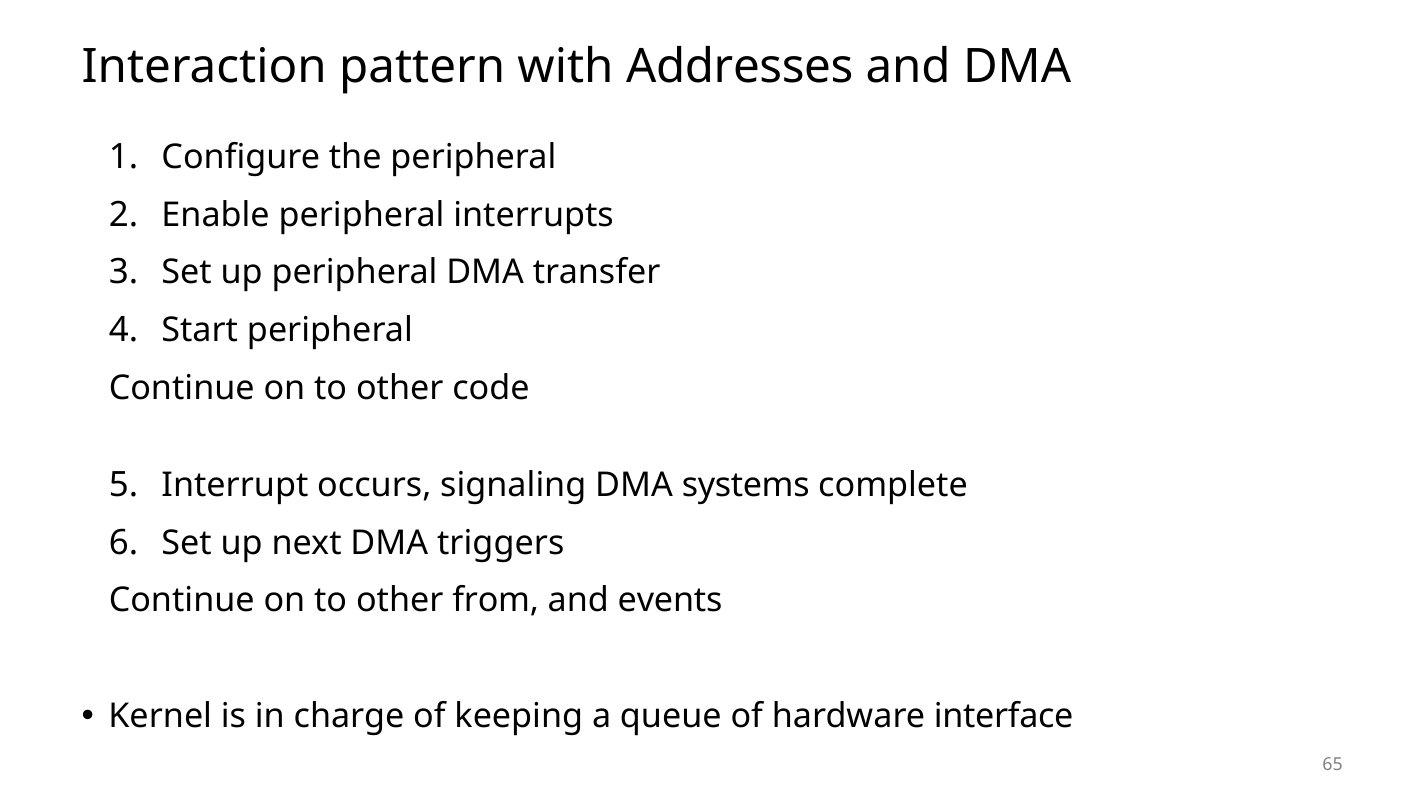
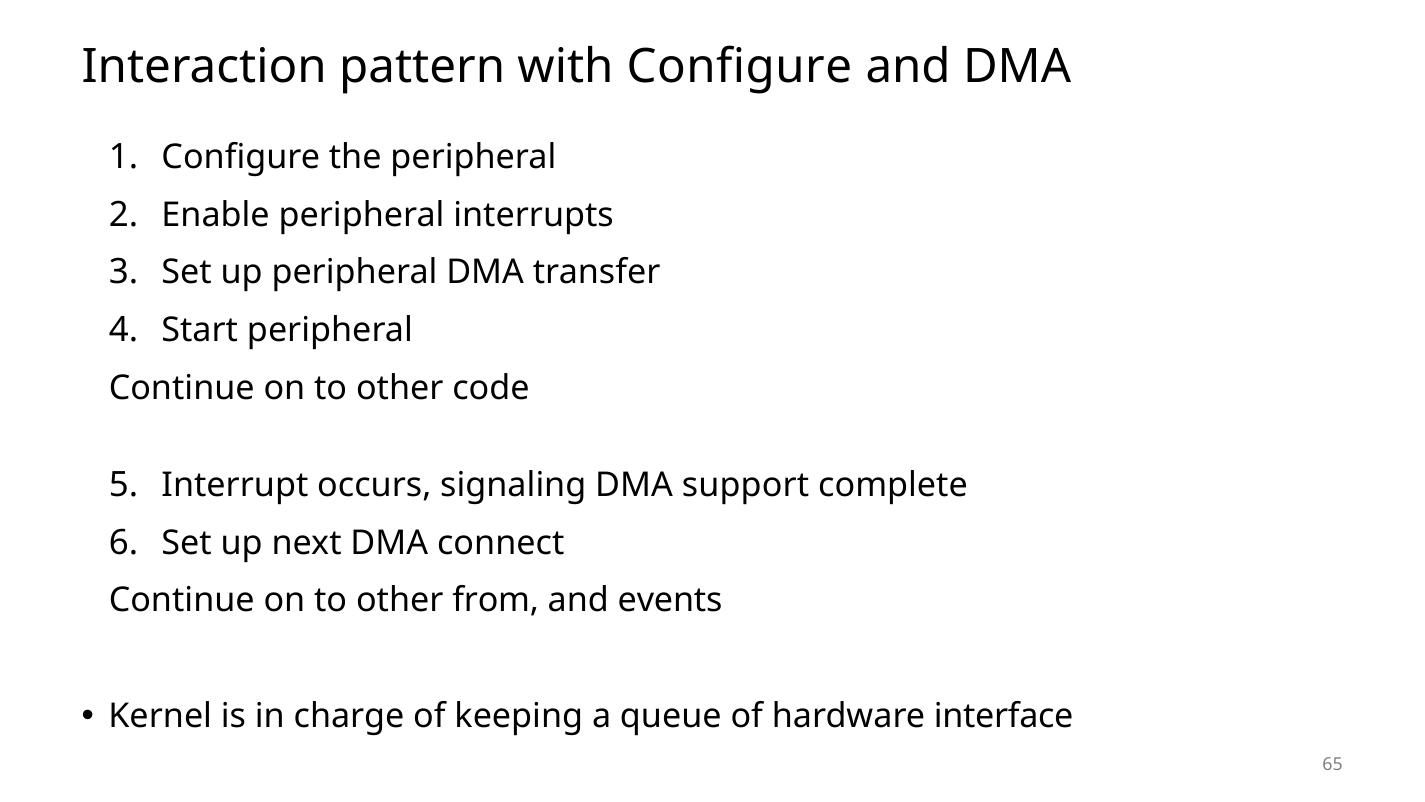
with Addresses: Addresses -> Configure
systems: systems -> support
triggers: triggers -> connect
